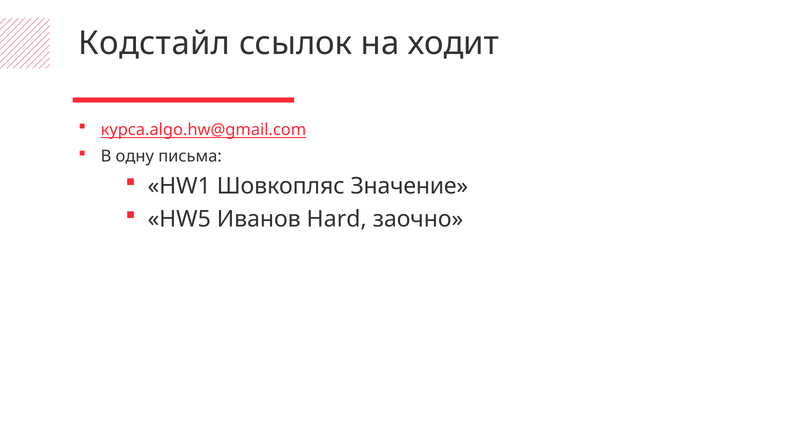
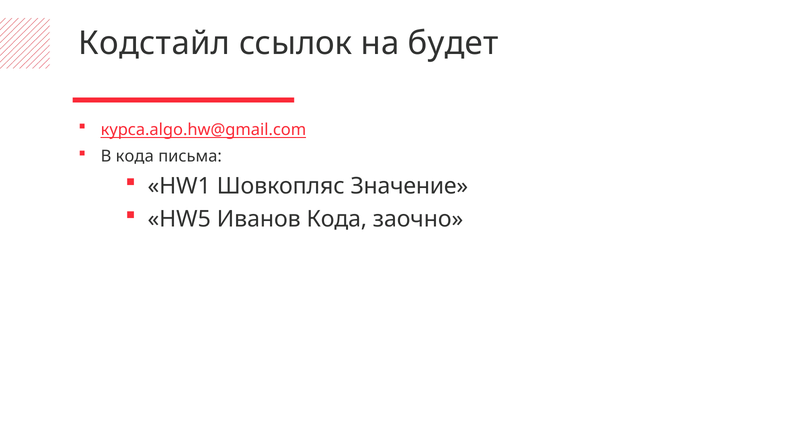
ходит: ходит -> будет
В одну: одну -> кода
Иванов Hard: Hard -> Кода
